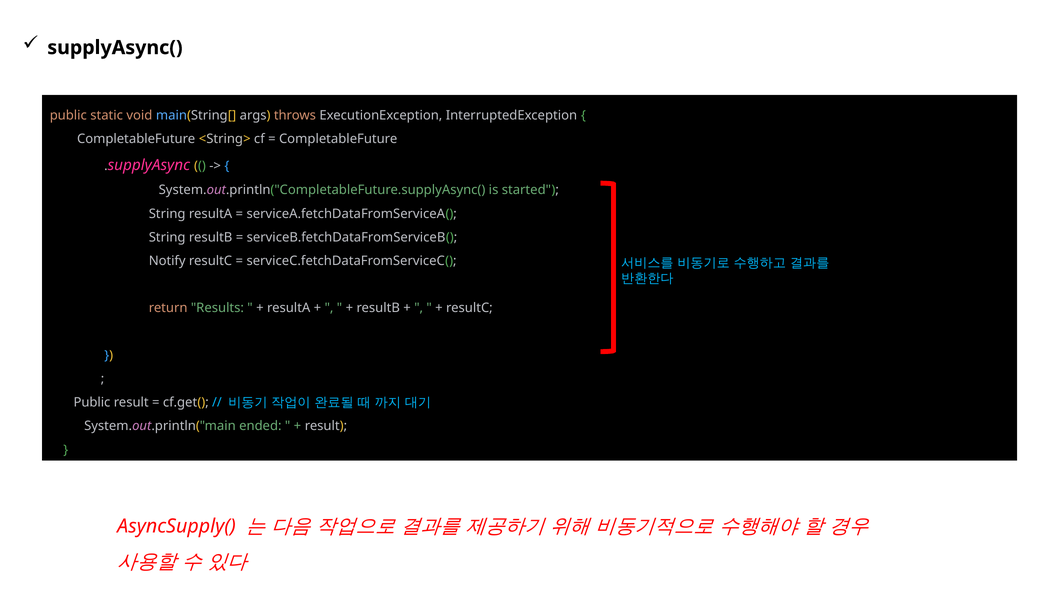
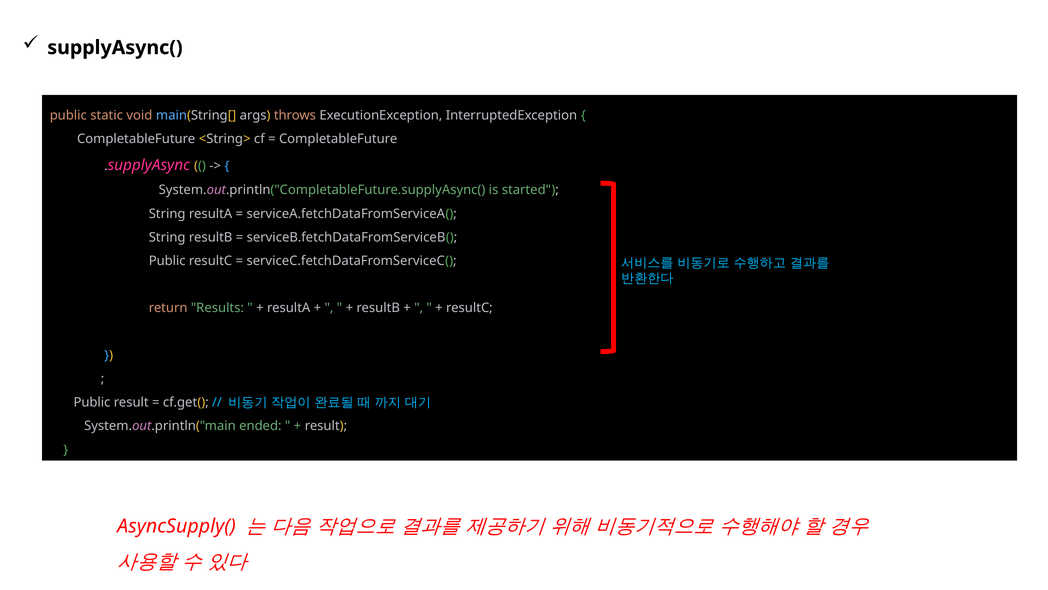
Notify at (167, 261): Notify -> Public
